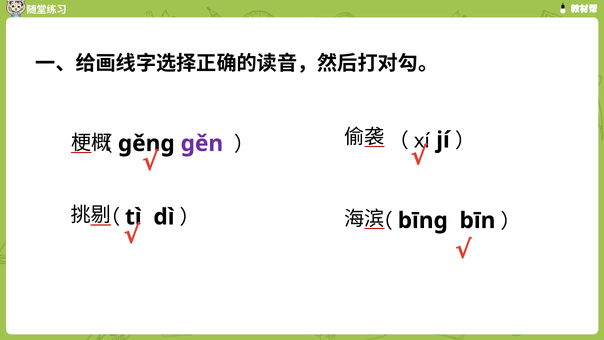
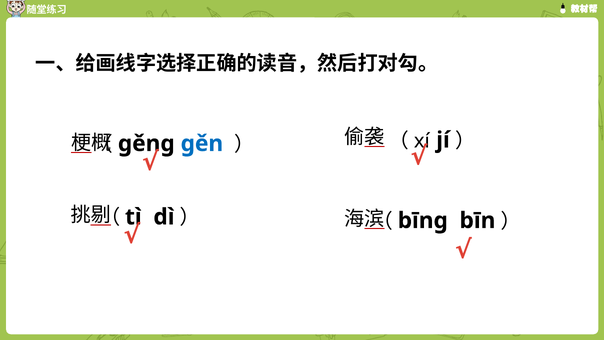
gěn colour: purple -> blue
